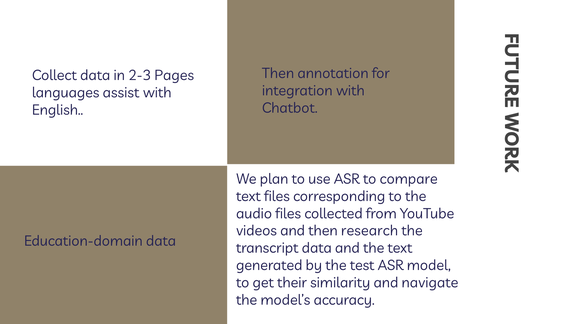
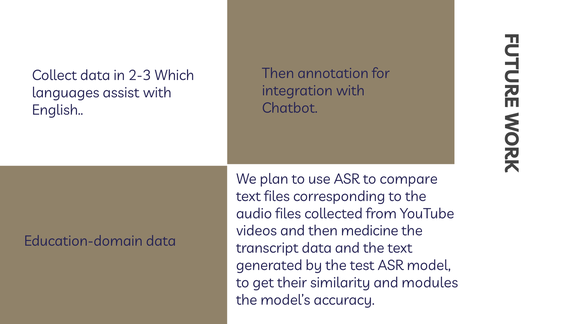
Pages: Pages -> Which
research: research -> medicine
navigate: navigate -> modules
